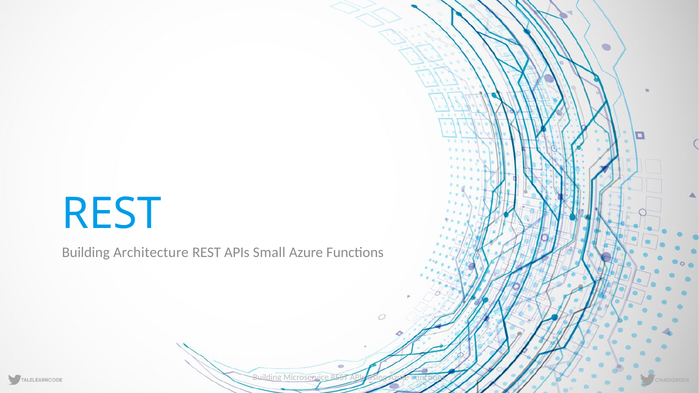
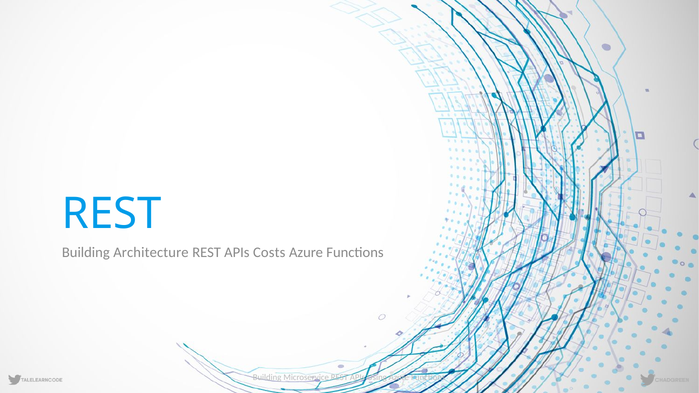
Small: Small -> Costs
